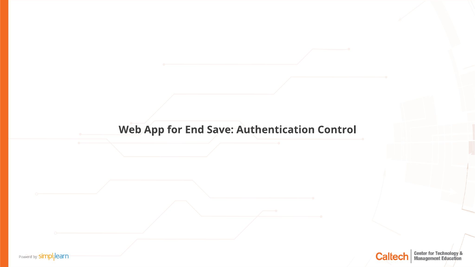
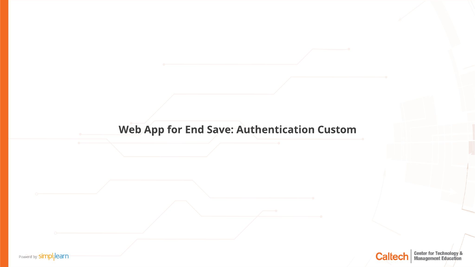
Control: Control -> Custom
